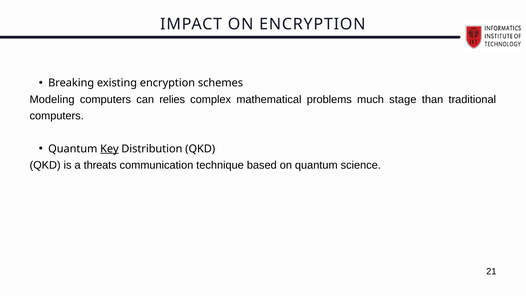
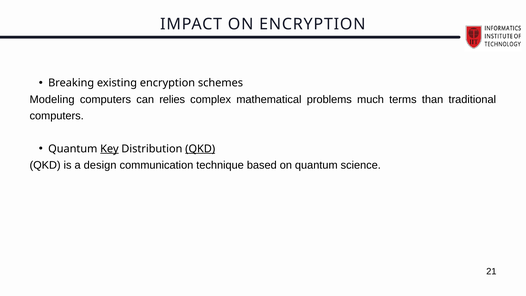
stage: stage -> terms
QKD at (200, 149) underline: none -> present
threats: threats -> design
